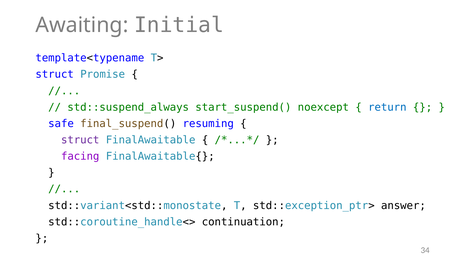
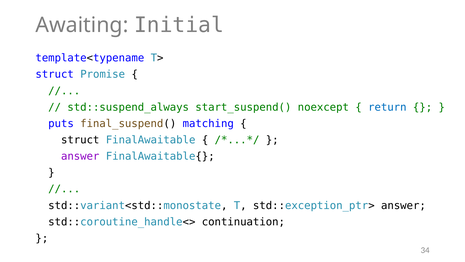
safe: safe -> puts
resuming: resuming -> matching
struct at (80, 140) colour: purple -> black
facing at (80, 156): facing -> answer
